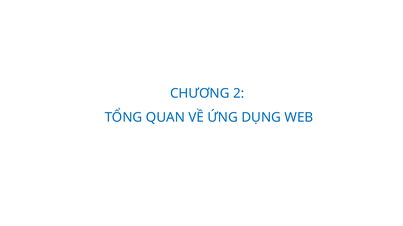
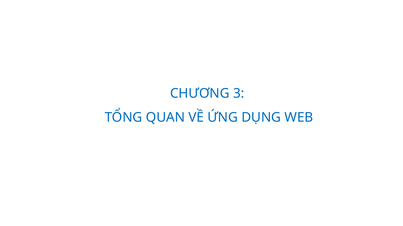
2: 2 -> 3
